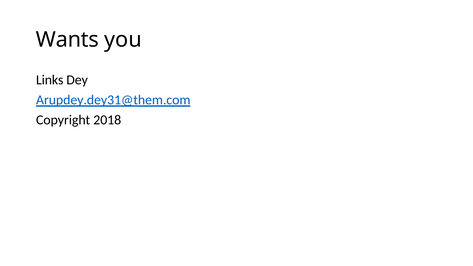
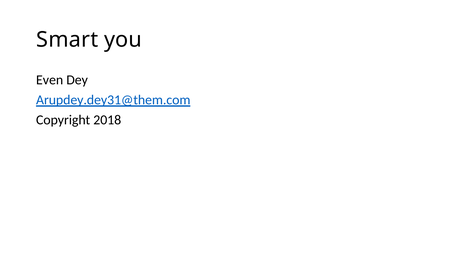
Wants: Wants -> Smart
Links: Links -> Even
